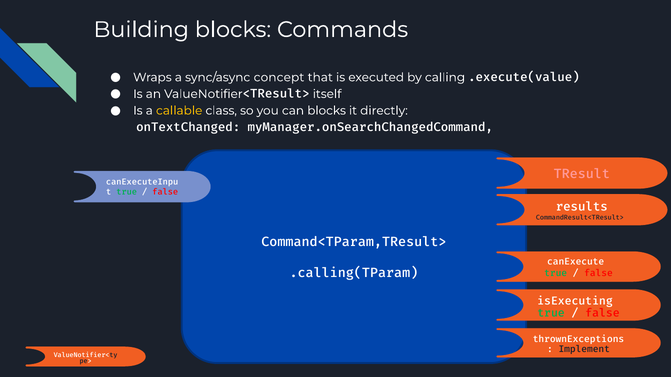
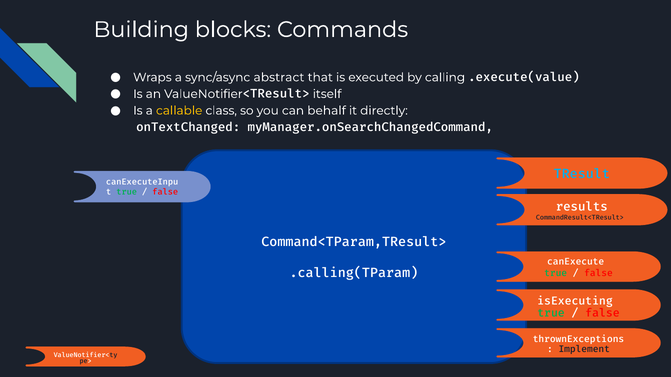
concept: concept -> abstract
can blocks: blocks -> behalf
TResult colour: pink -> light blue
